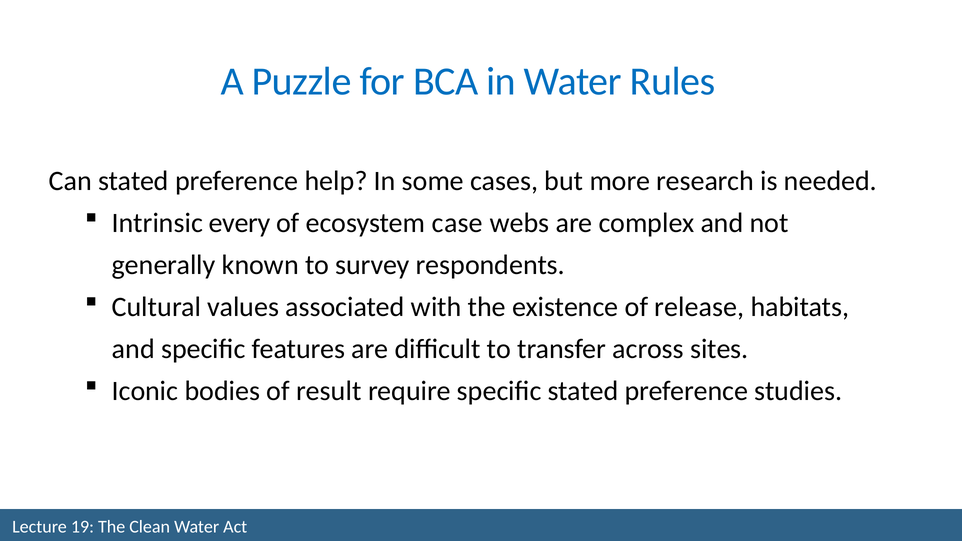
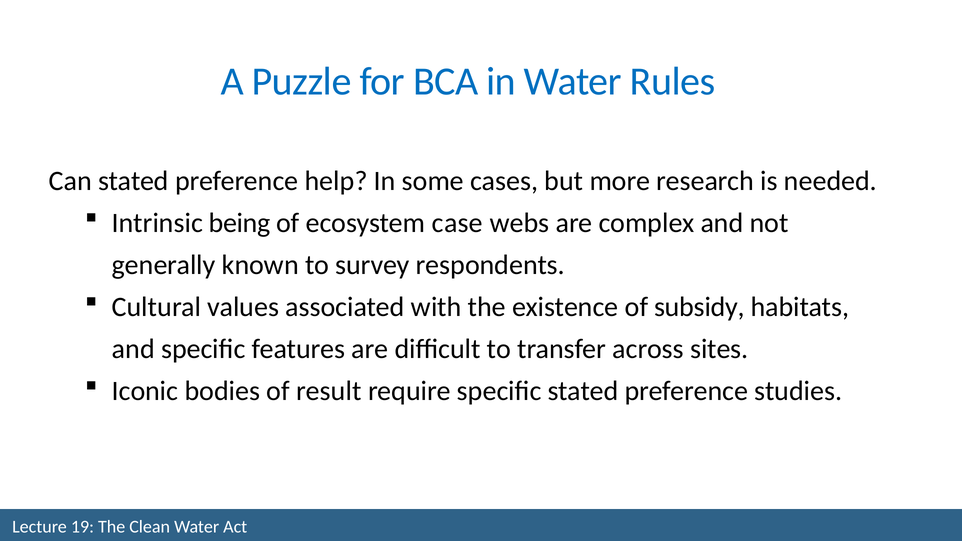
every: every -> being
release: release -> subsidy
